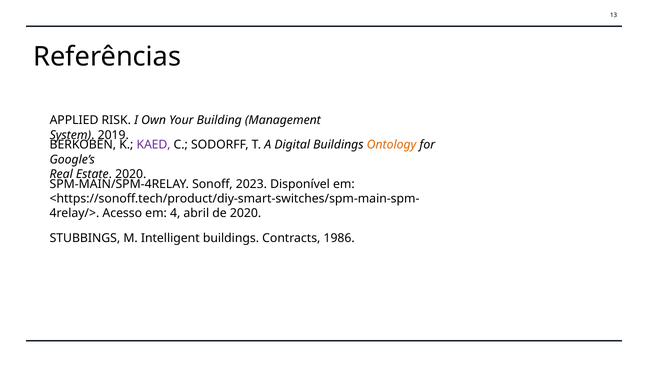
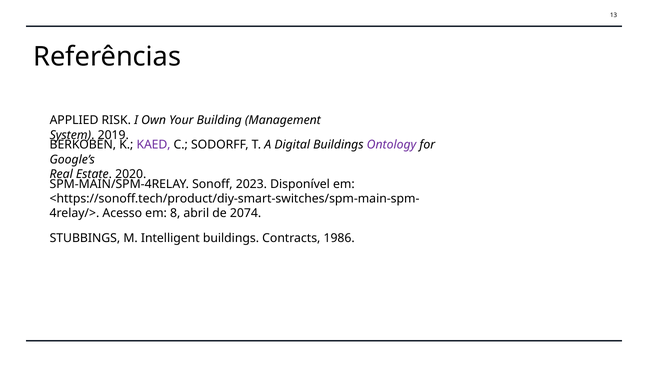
Ontology colour: orange -> purple
4: 4 -> 8
de 2020: 2020 -> 2074
